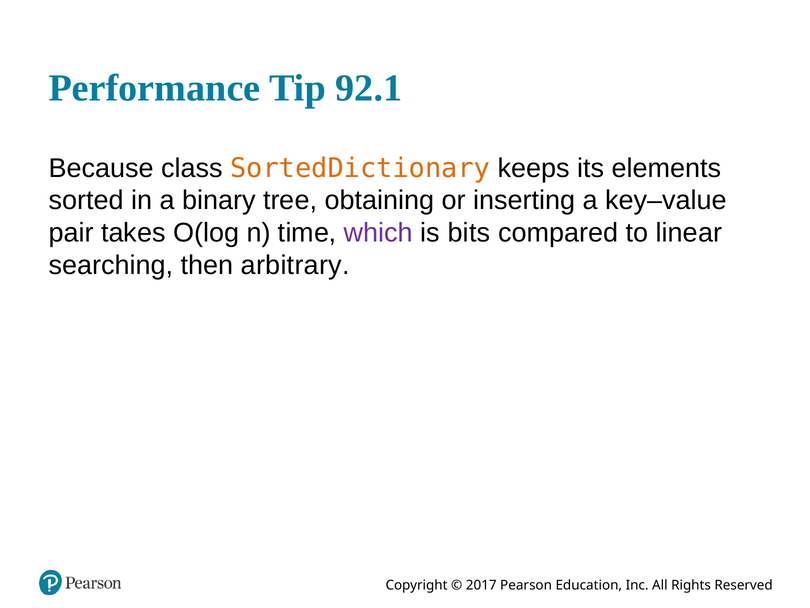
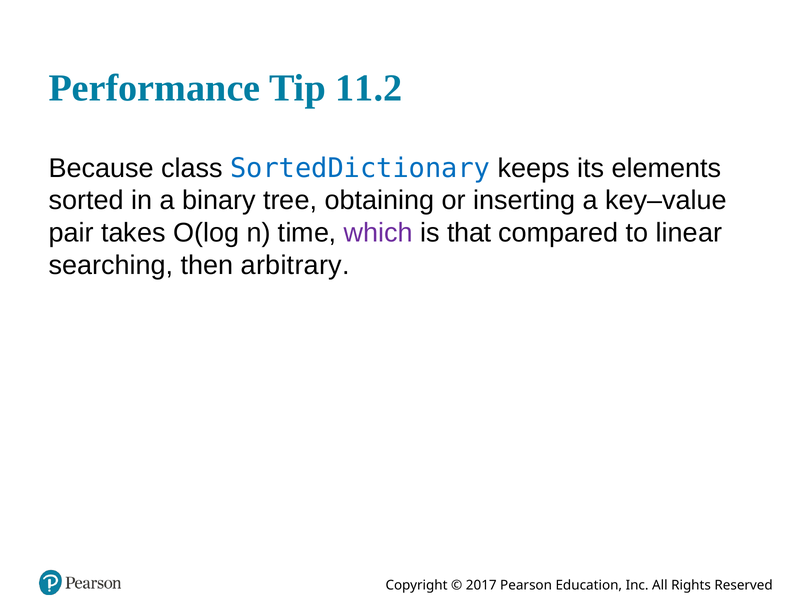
92.1: 92.1 -> 11.2
SortedDictionary colour: orange -> blue
bits: bits -> that
